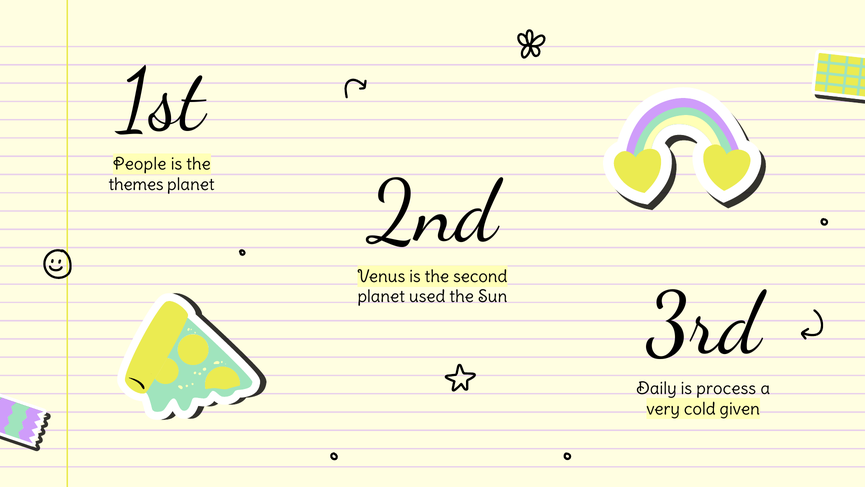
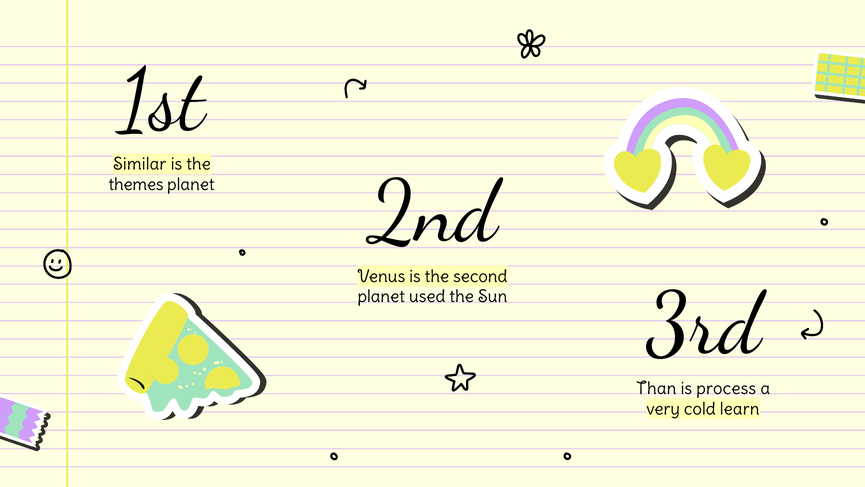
People: People -> Similar
Daily: Daily -> Than
given: given -> learn
